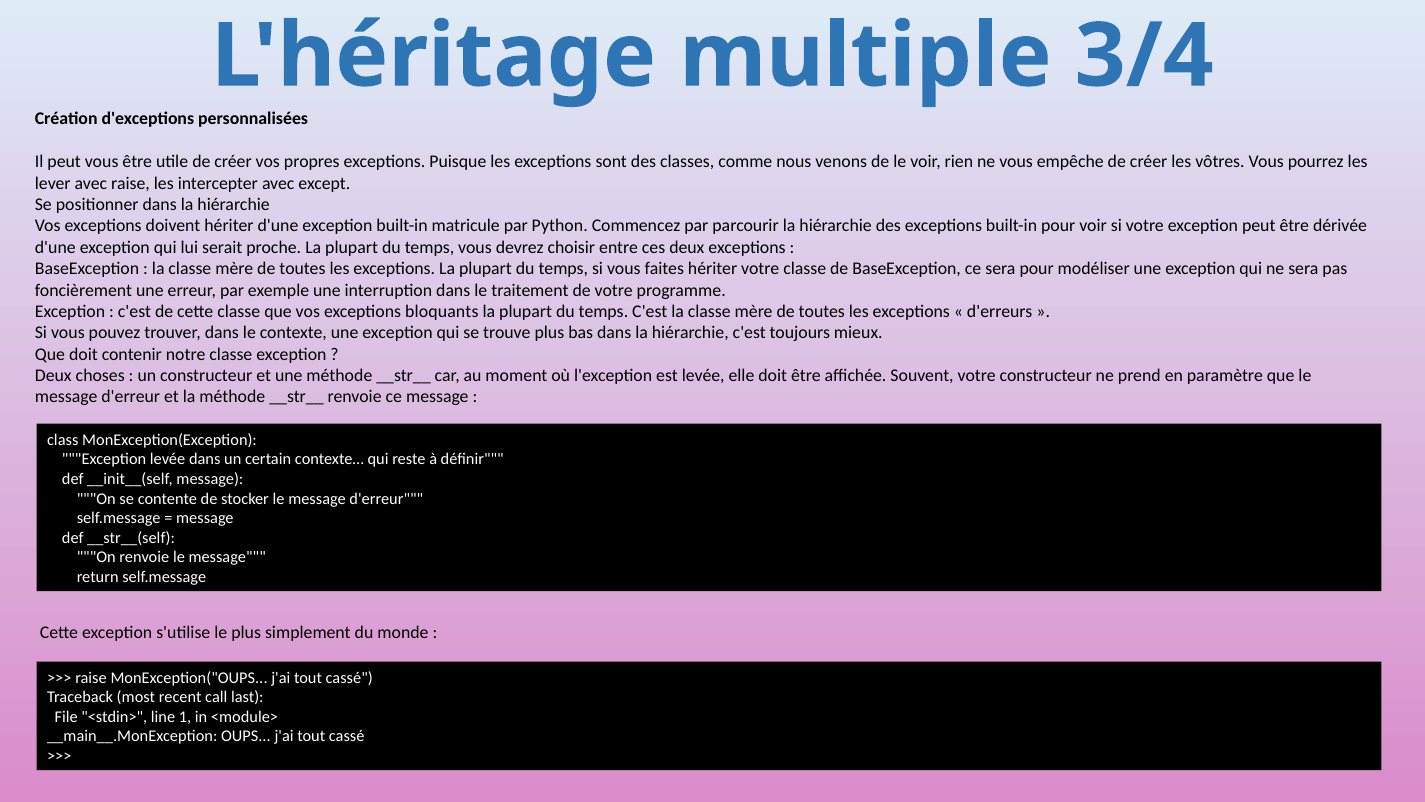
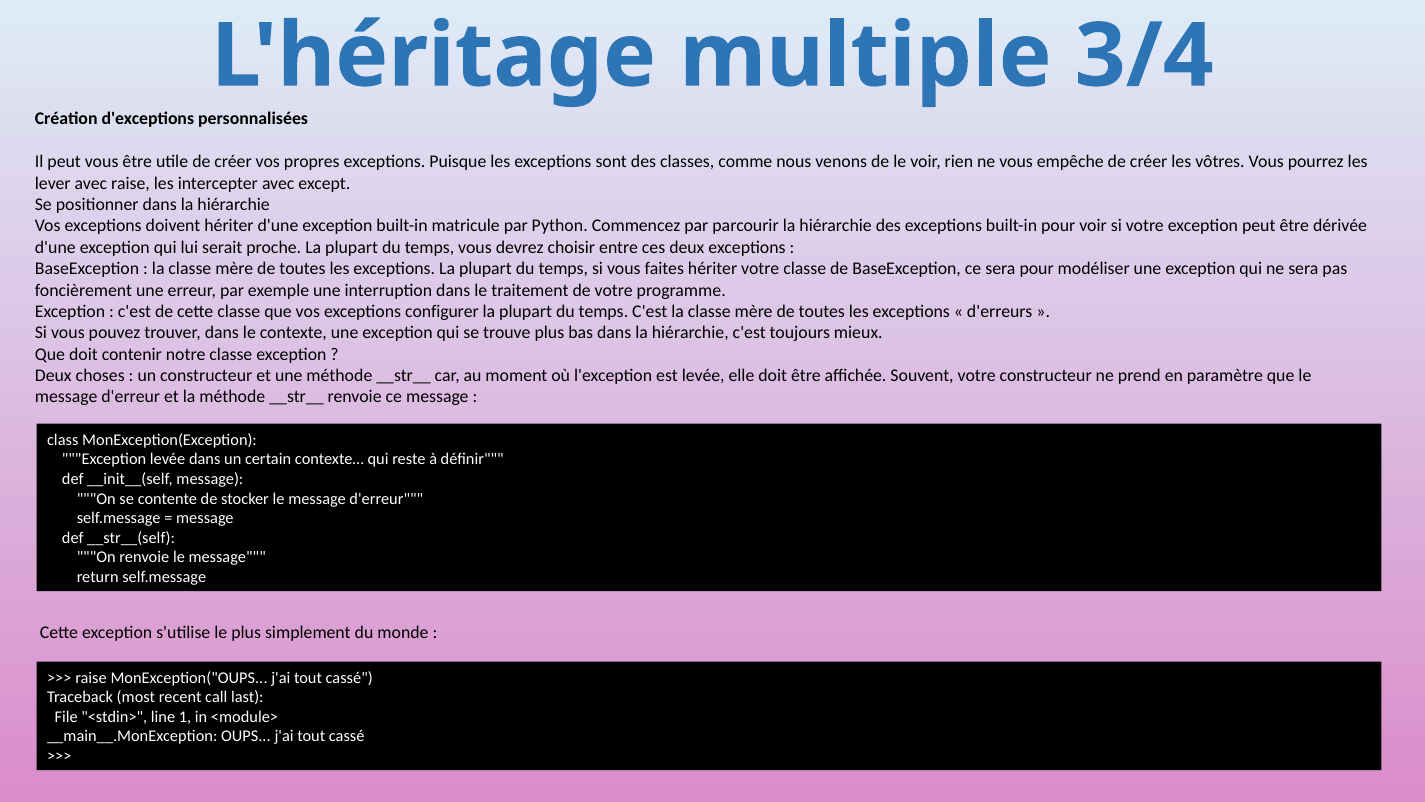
bloquants: bloquants -> configurer
